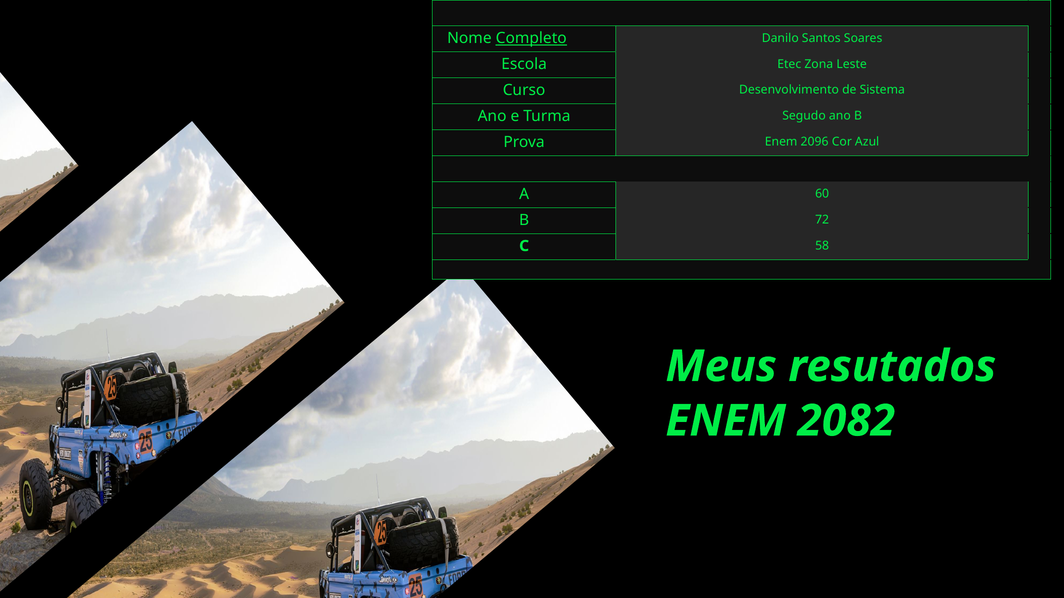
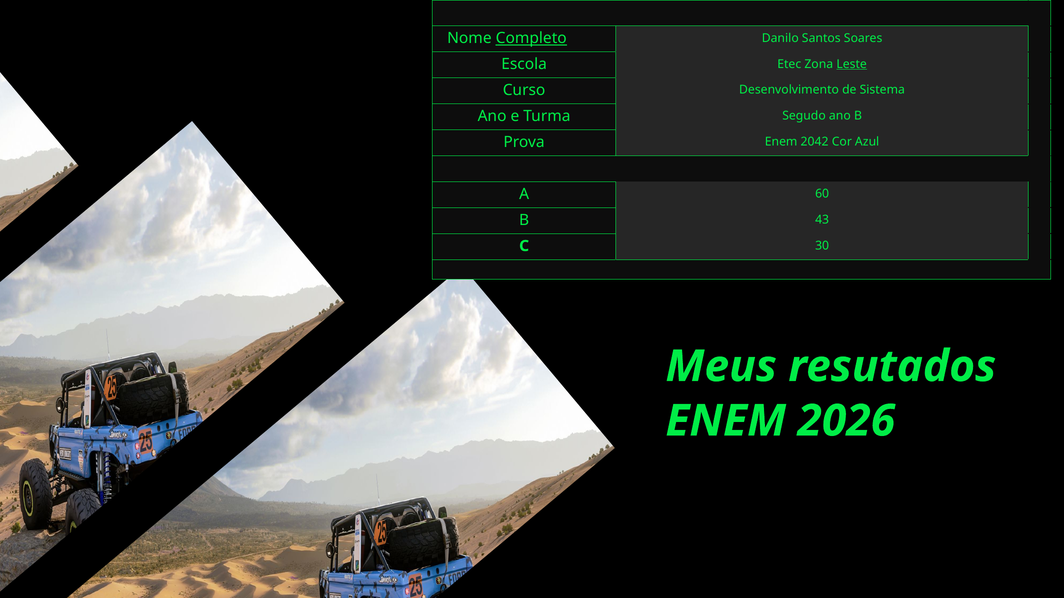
Leste underline: none -> present
2096: 2096 -> 2042
72: 72 -> 43
58: 58 -> 30
2082: 2082 -> 2026
